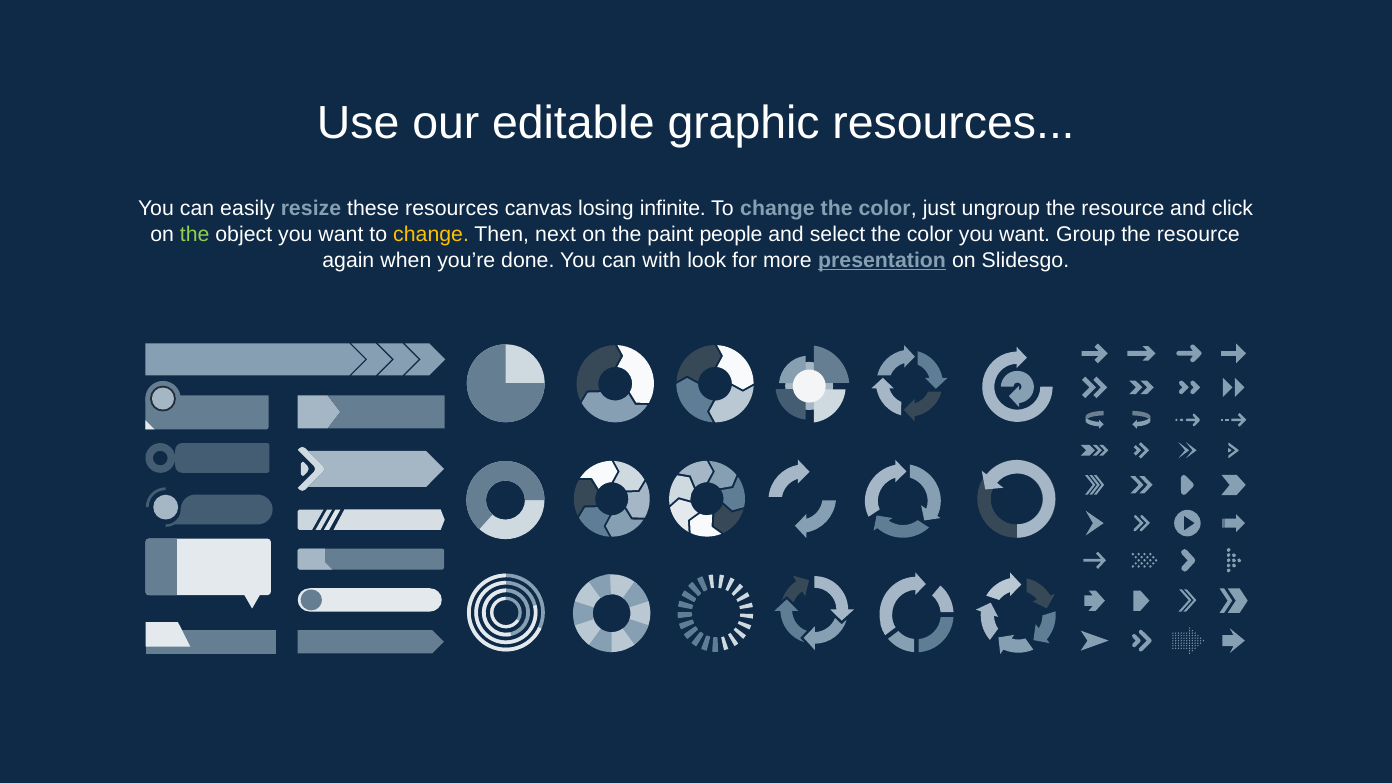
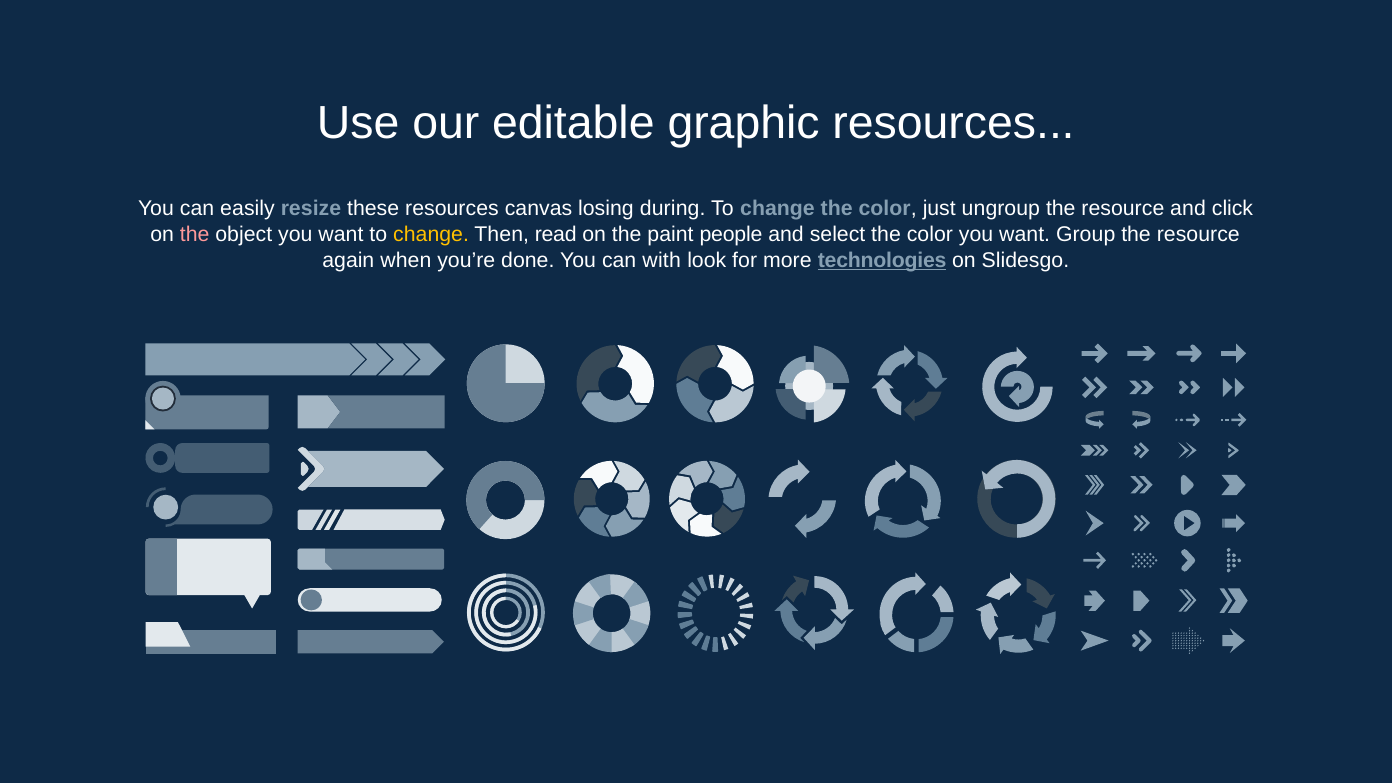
infinite: infinite -> during
the at (195, 235) colour: light green -> pink
next: next -> read
presentation: presentation -> technologies
